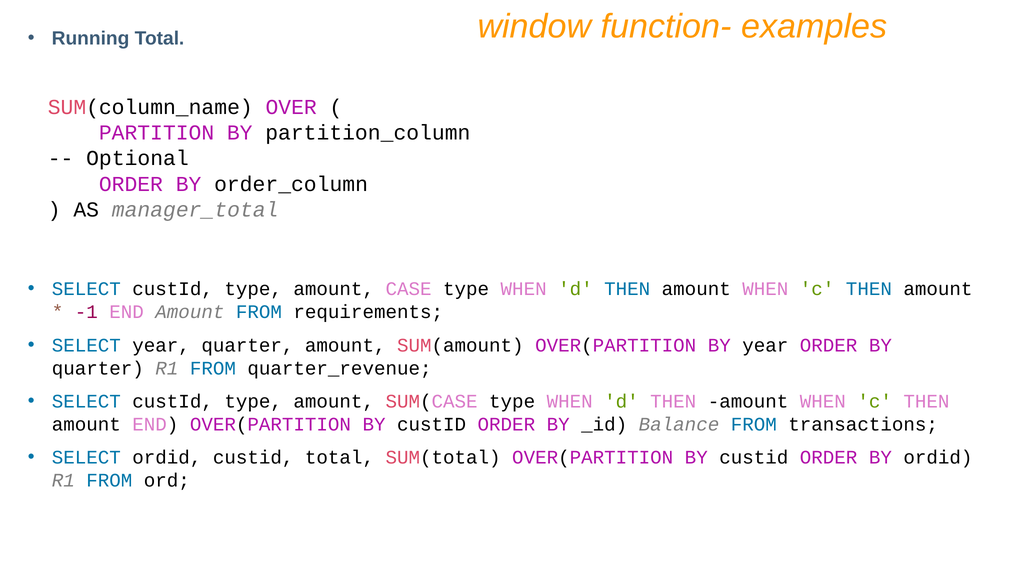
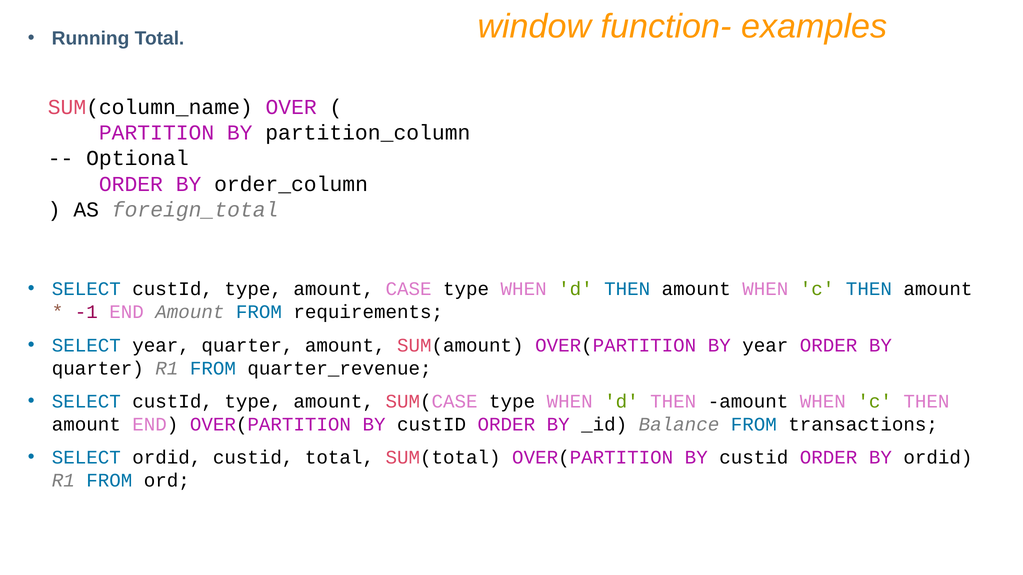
manager_total: manager_total -> foreign_total
